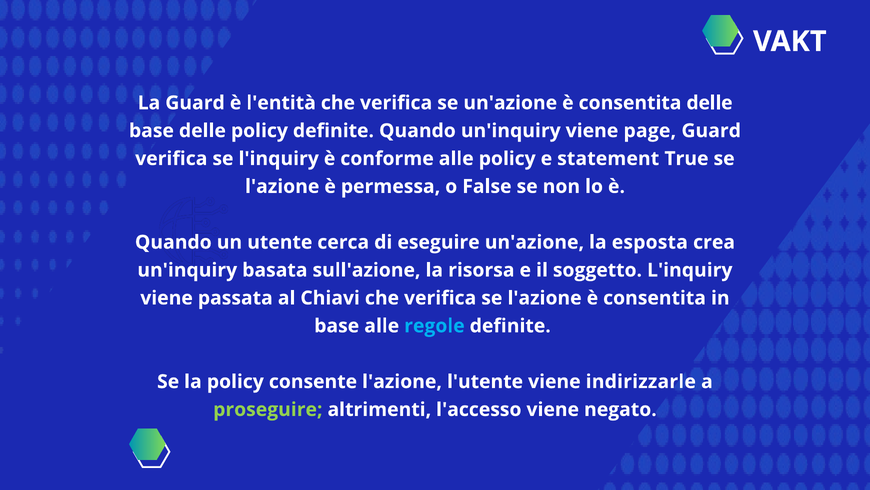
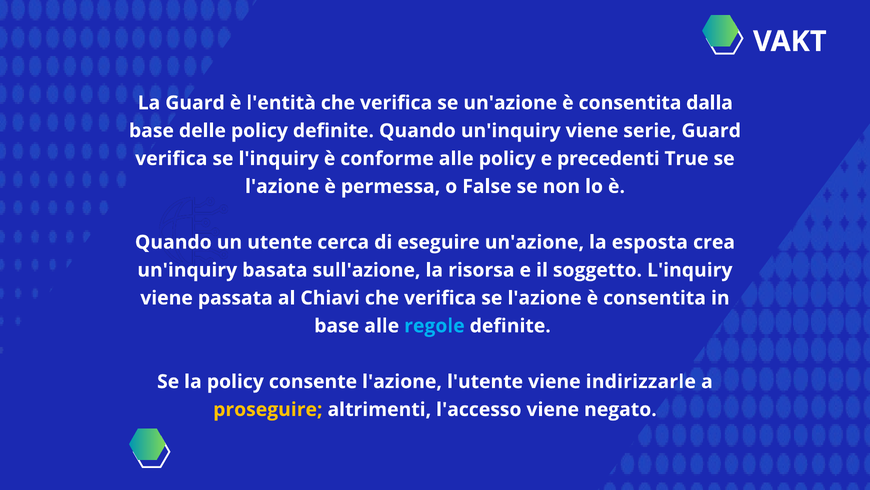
consentita delle: delle -> dalla
page: page -> serie
statement: statement -> precedenti
proseguire colour: light green -> yellow
